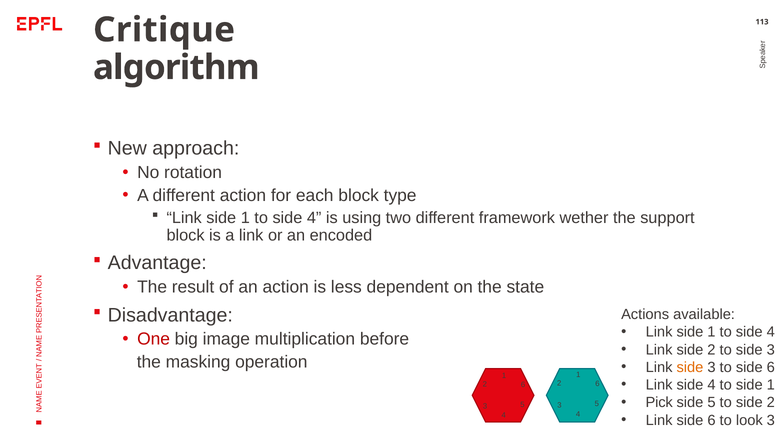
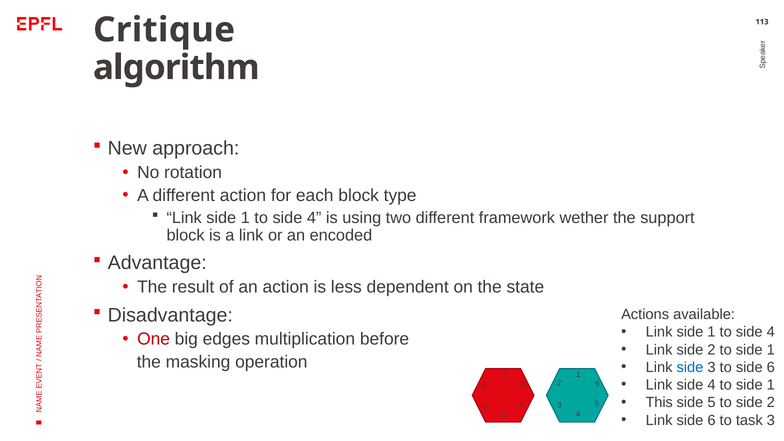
image: image -> edges
2 to side 3: 3 -> 1
side at (690, 367) colour: orange -> blue
Pick: Pick -> This
look: look -> task
